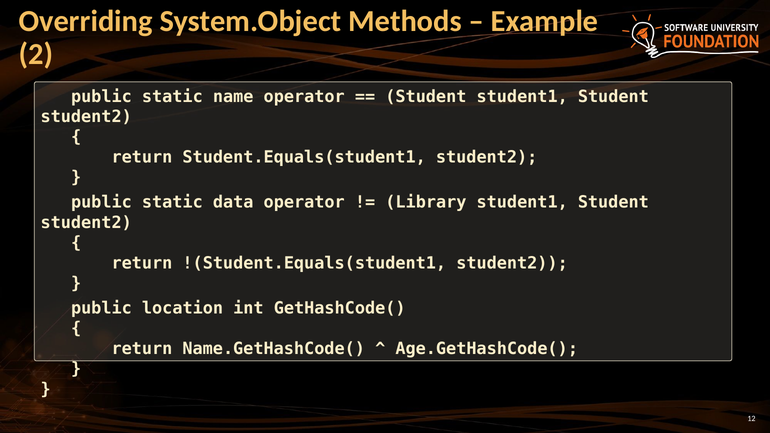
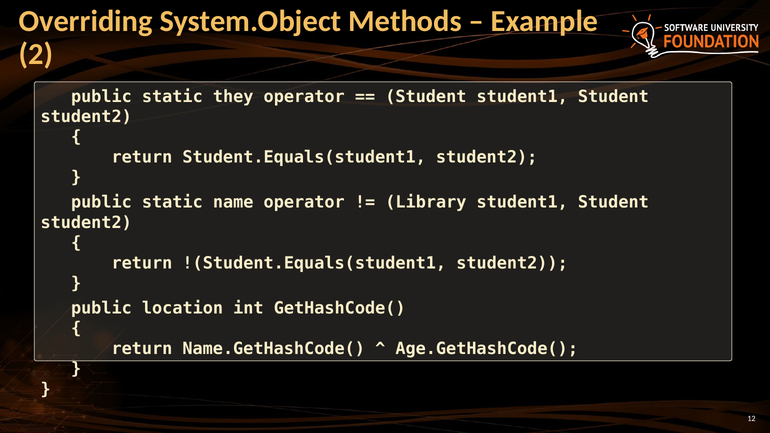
name: name -> they
data: data -> name
